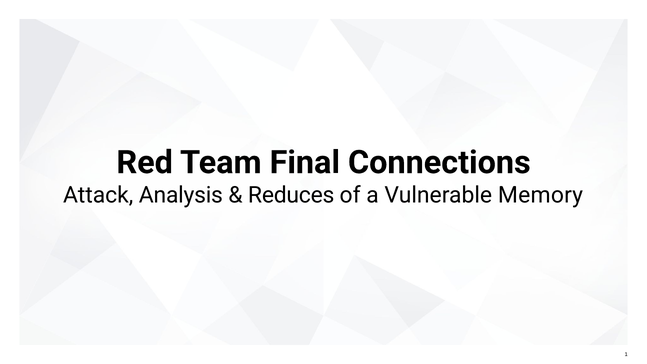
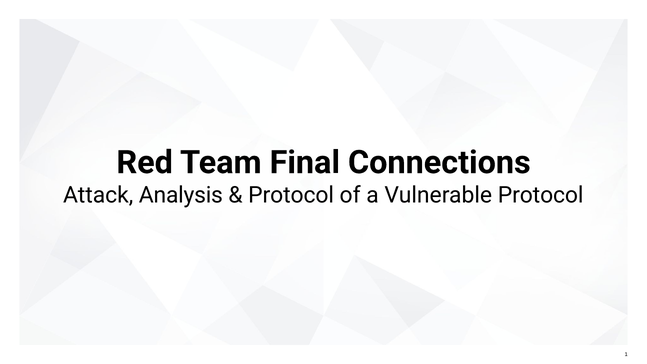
Reduces at (291, 195): Reduces -> Protocol
Vulnerable Memory: Memory -> Protocol
